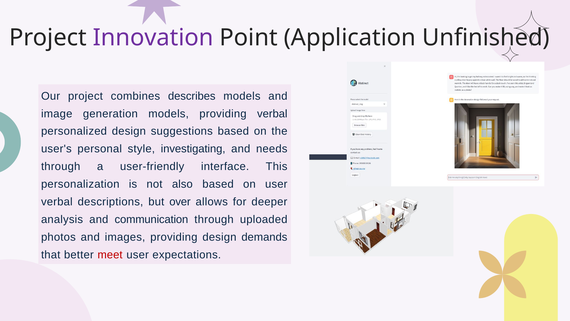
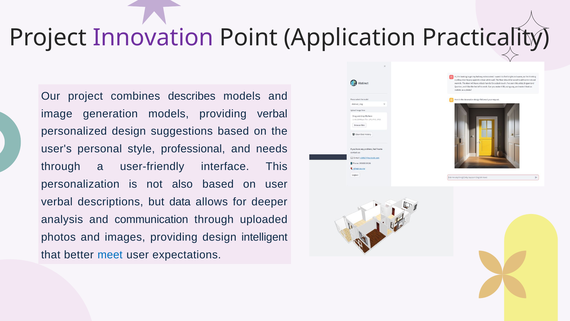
Unfinished: Unfinished -> Practicality
investigating: investigating -> professional
over: over -> data
demands: demands -> intelligent
meet colour: red -> blue
